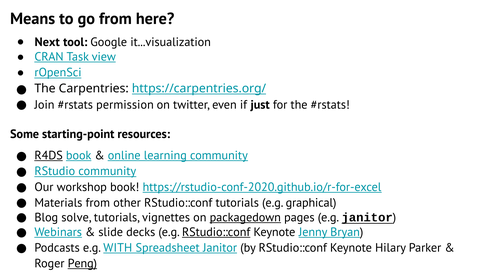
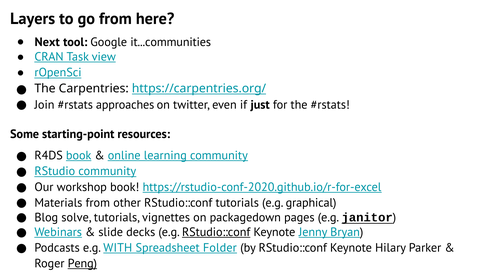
Means: Means -> Layers
it...visualization: it...visualization -> it...communities
permission: permission -> approaches
R4DS underline: present -> none
packagedown underline: present -> none
Spreadsheet Janitor: Janitor -> Folder
